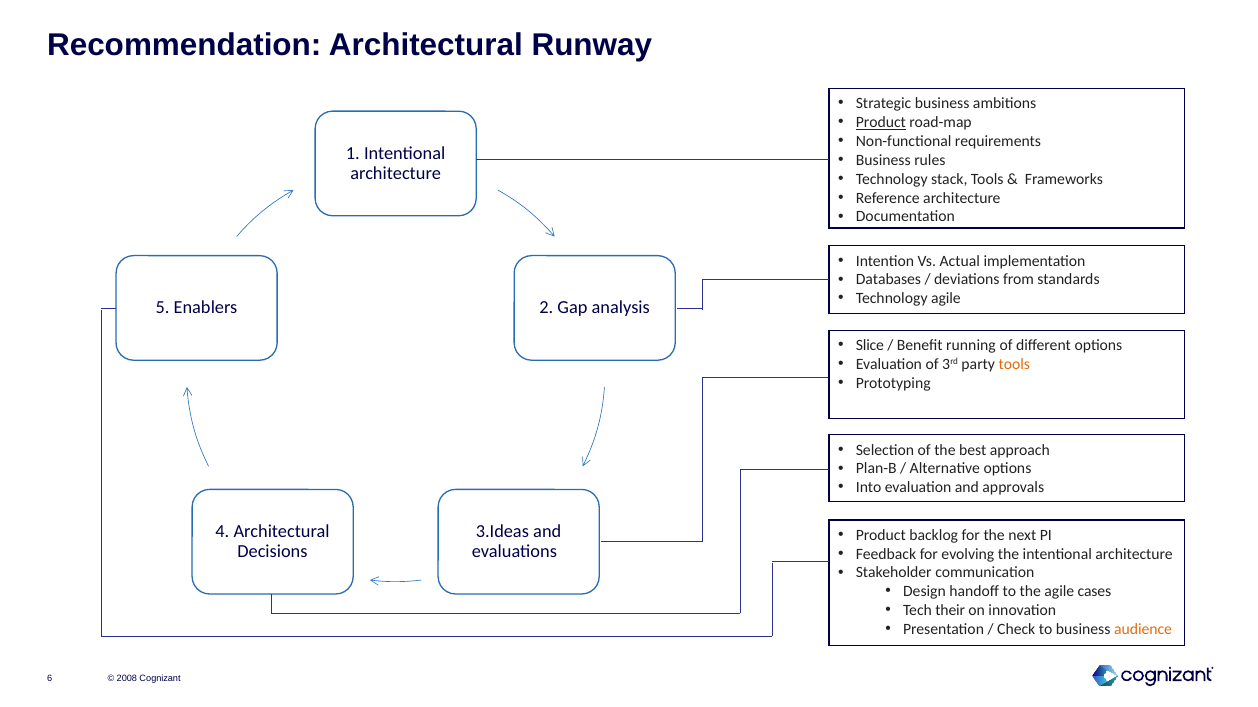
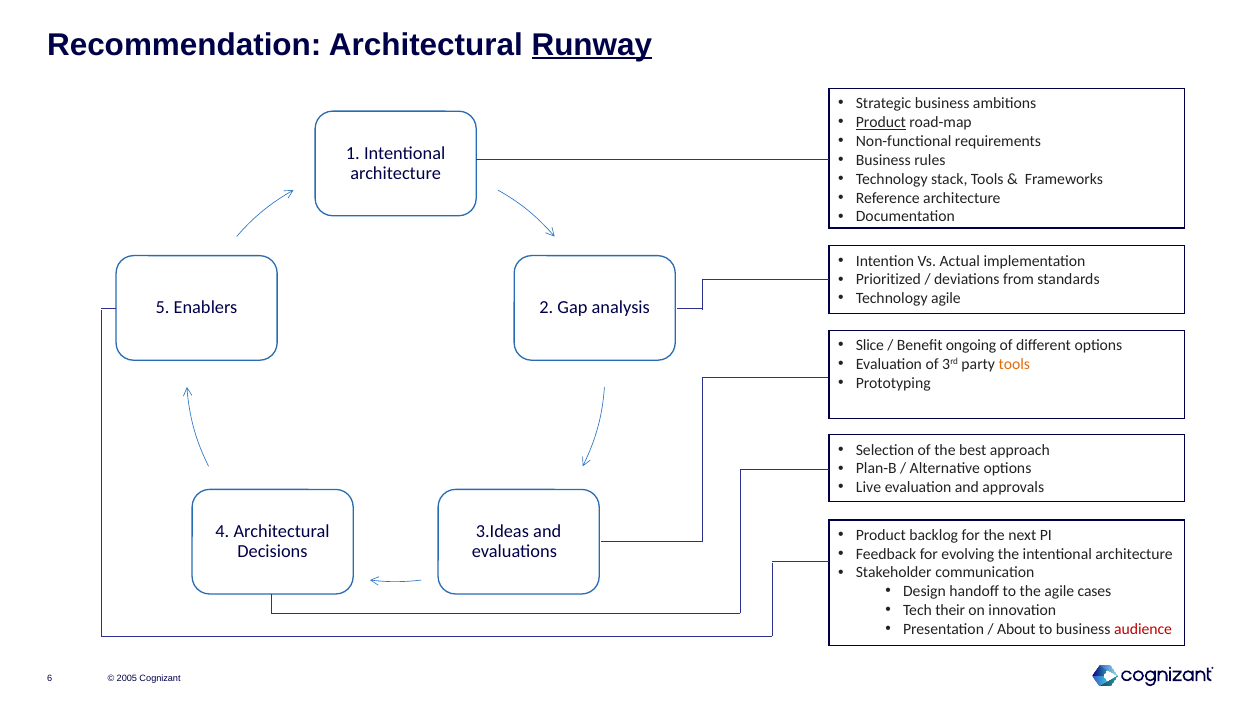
Runway underline: none -> present
Databases: Databases -> Prioritized
running: running -> ongoing
Into: Into -> Live
Check: Check -> About
audience colour: orange -> red
2008: 2008 -> 2005
